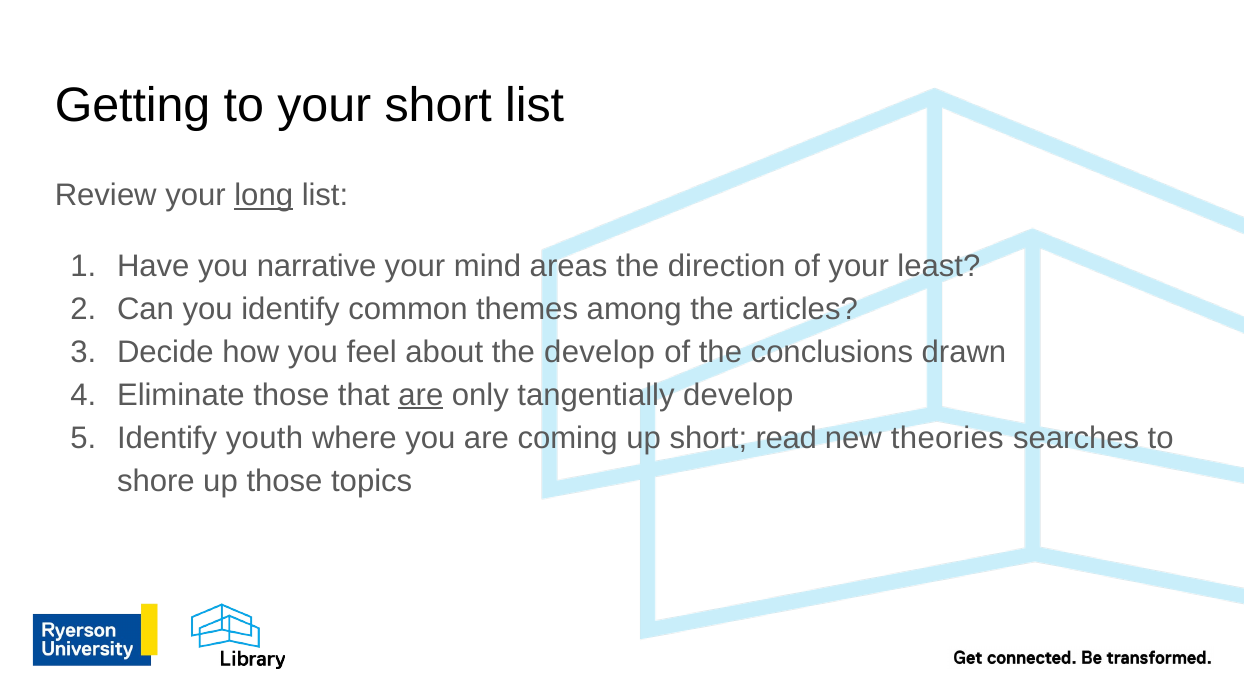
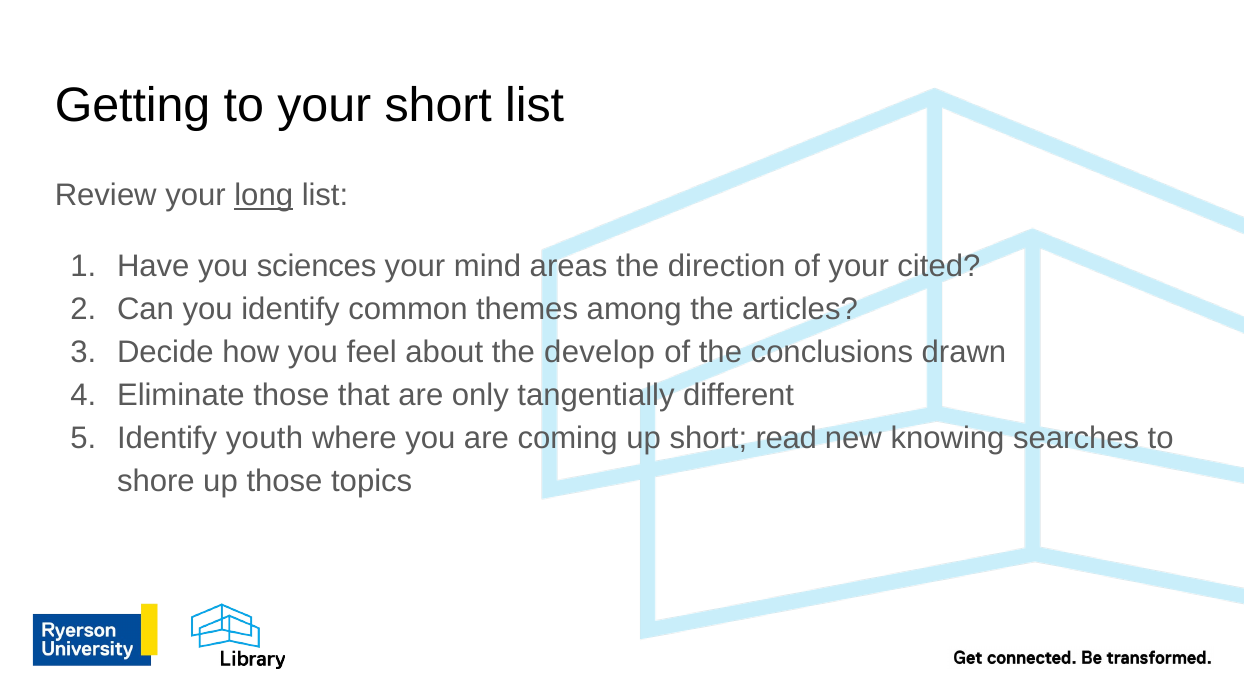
narrative: narrative -> sciences
least: least -> cited
are at (421, 395) underline: present -> none
tangentially develop: develop -> different
theories: theories -> knowing
